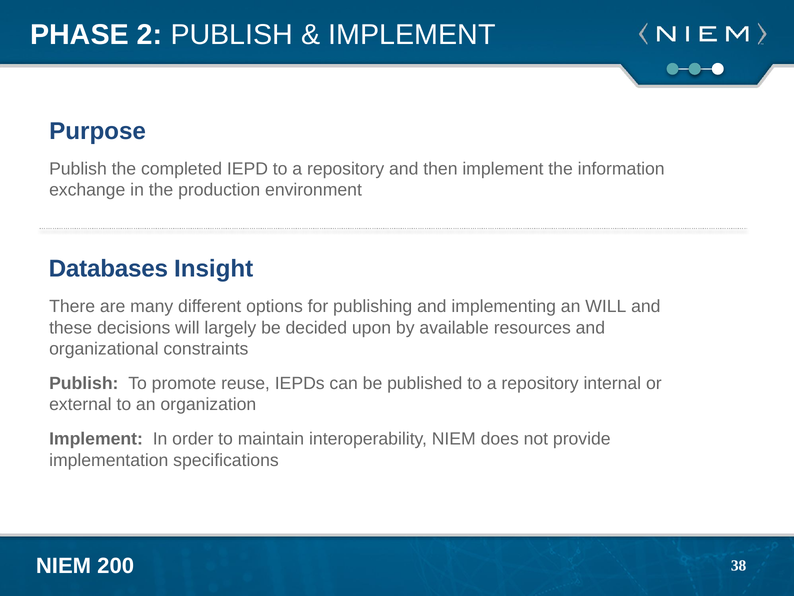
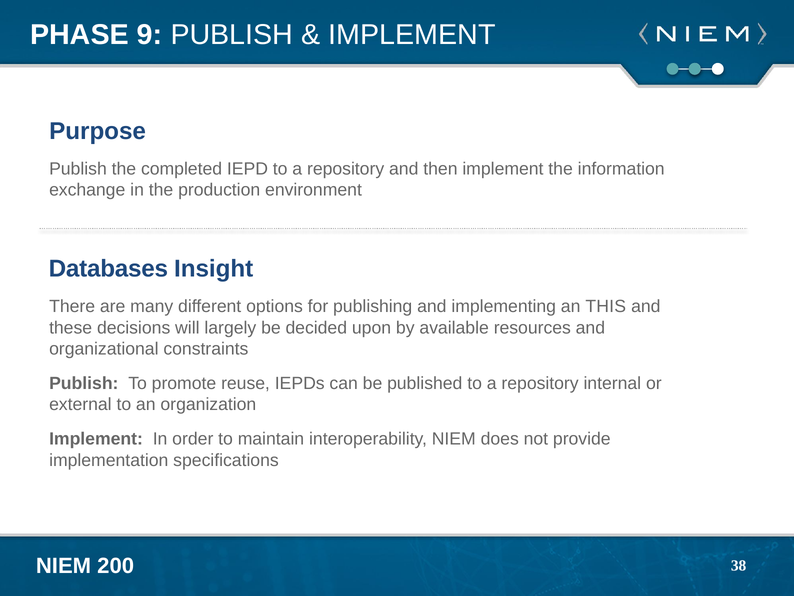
2: 2 -> 9
an WILL: WILL -> THIS
